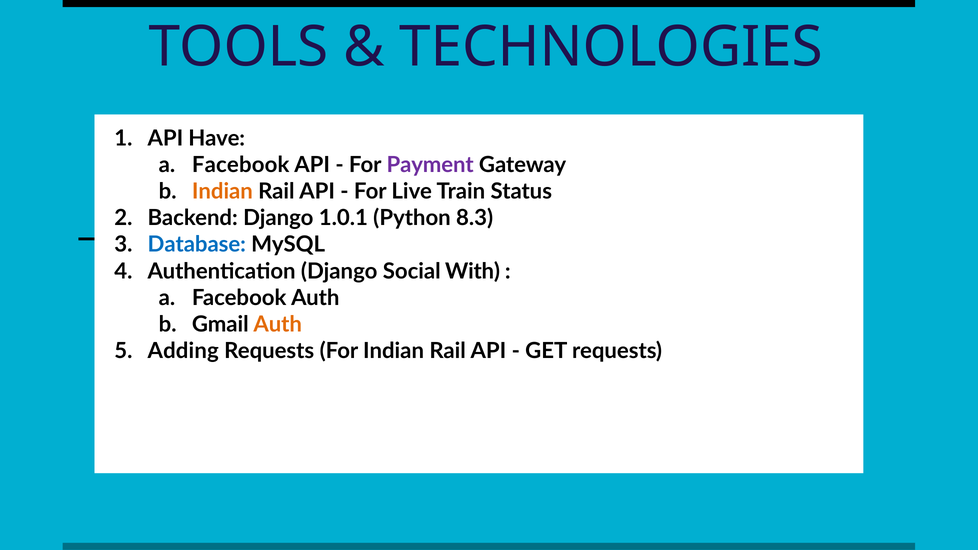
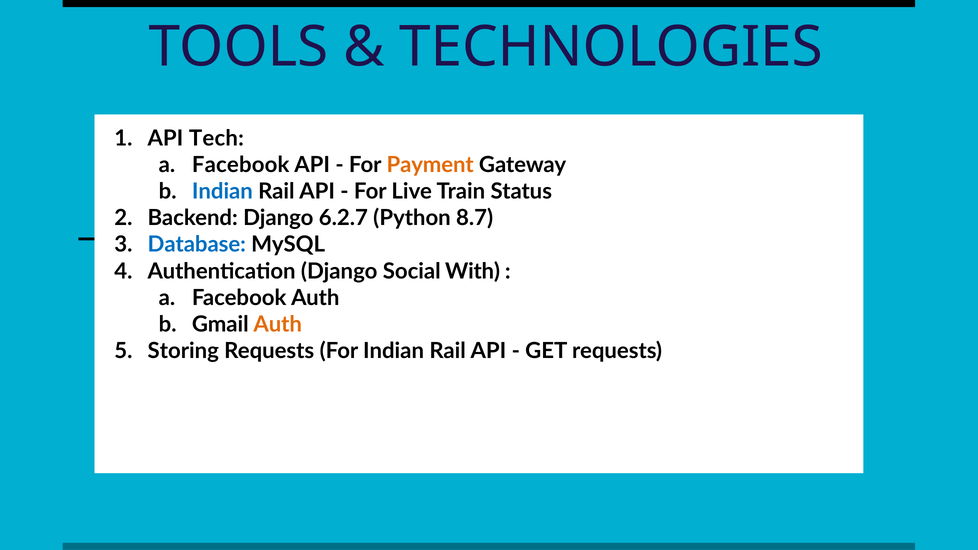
Have: Have -> Tech
Payment colour: purple -> orange
Indian at (222, 191) colour: orange -> blue
1.0.1: 1.0.1 -> 6.2.7
8.3: 8.3 -> 8.7
Adding: Adding -> Storing
